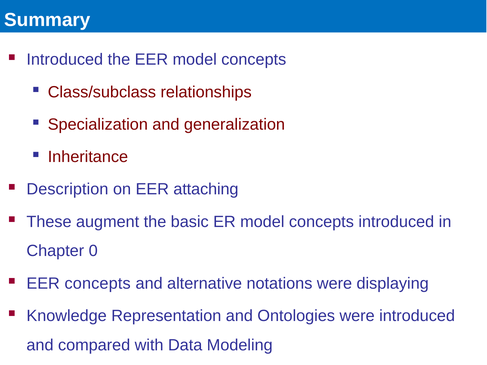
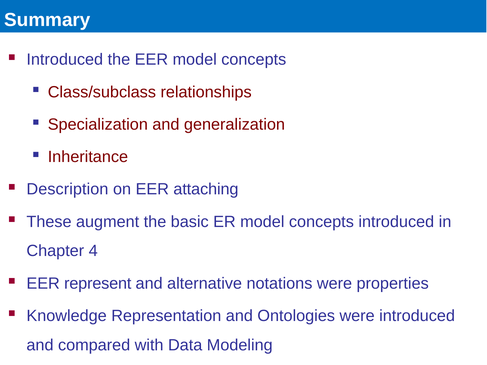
0: 0 -> 4
EER concepts: concepts -> represent
displaying: displaying -> properties
